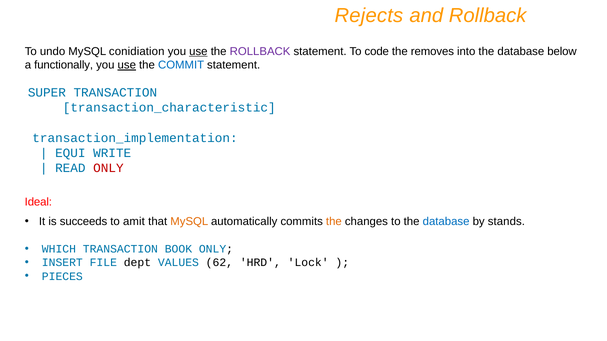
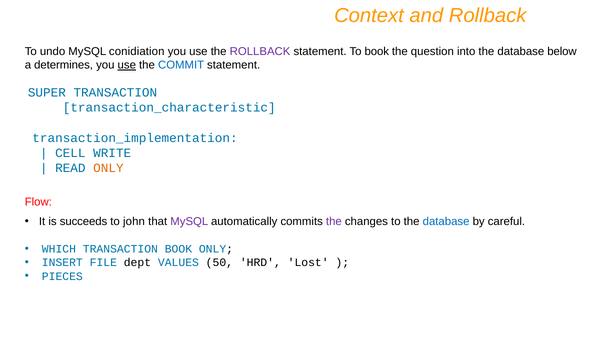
Rejects: Rejects -> Context
use at (198, 52) underline: present -> none
To code: code -> book
removes: removes -> question
functionally: functionally -> determines
EQUI: EQUI -> CELL
ONLY at (108, 168) colour: red -> orange
Ideal: Ideal -> Flow
amit: amit -> john
MySQL at (189, 222) colour: orange -> purple
the at (334, 222) colour: orange -> purple
stands: stands -> careful
62: 62 -> 50
Lock: Lock -> Lost
